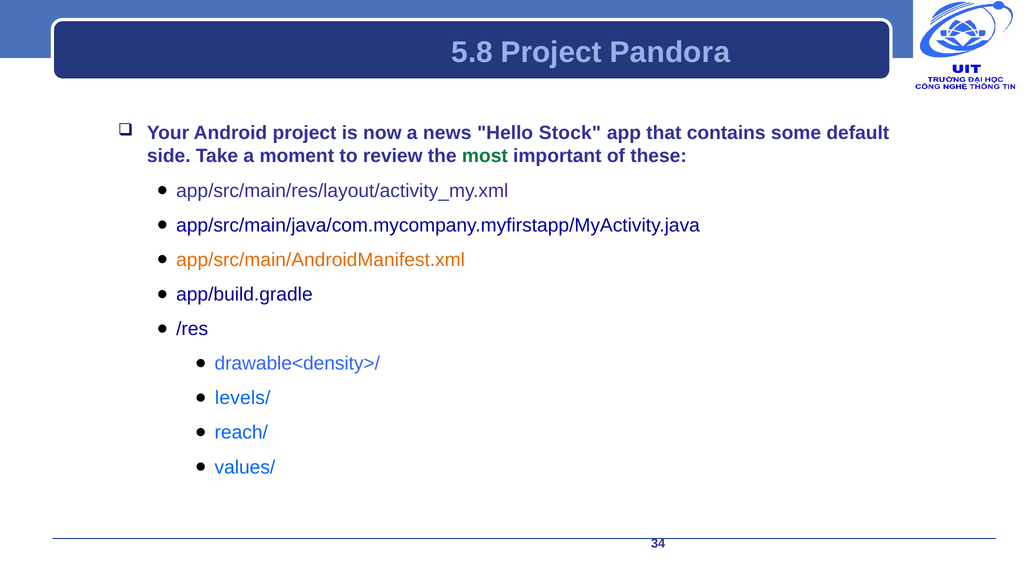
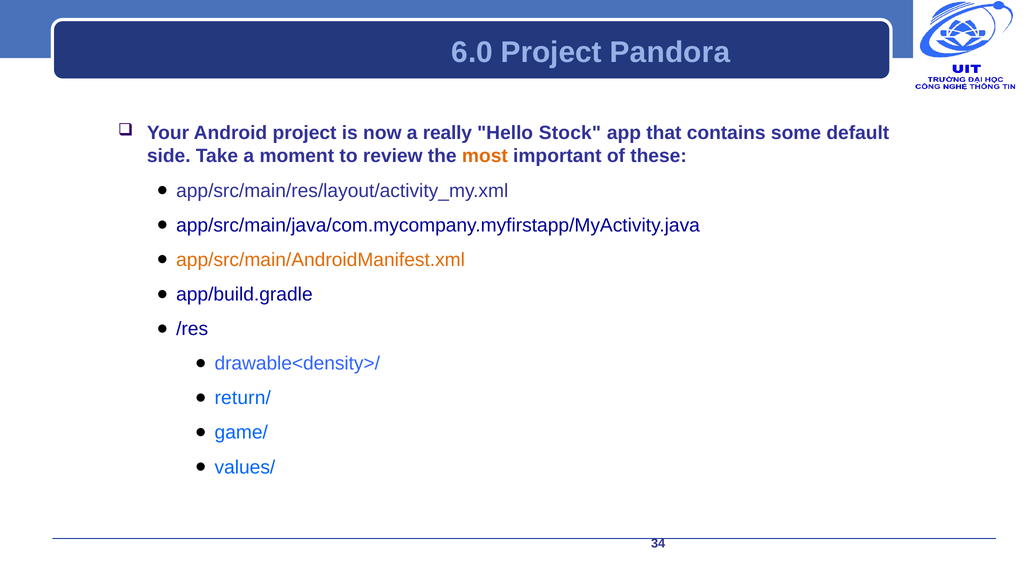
5.8: 5.8 -> 6.0
news: news -> really
most colour: green -> orange
levels/: levels/ -> return/
reach/: reach/ -> game/
